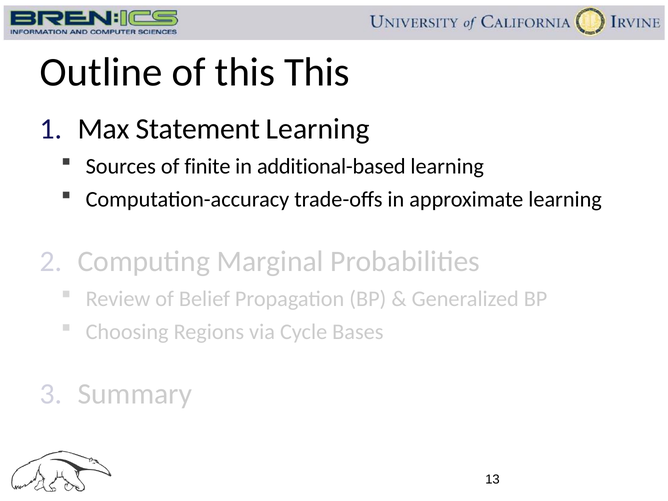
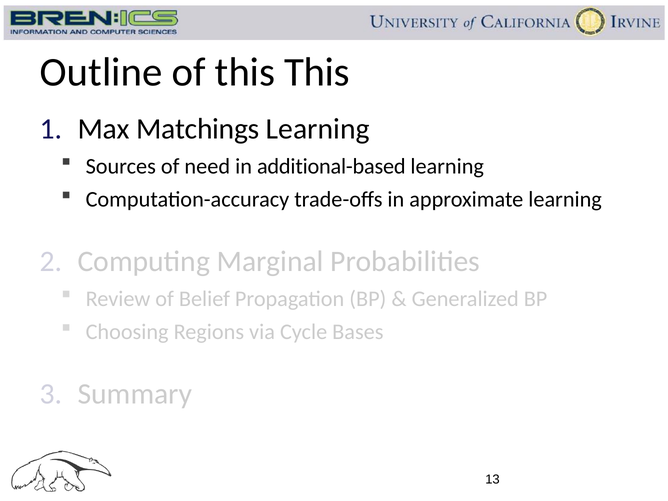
Statement: Statement -> Matchings
finite: finite -> need
